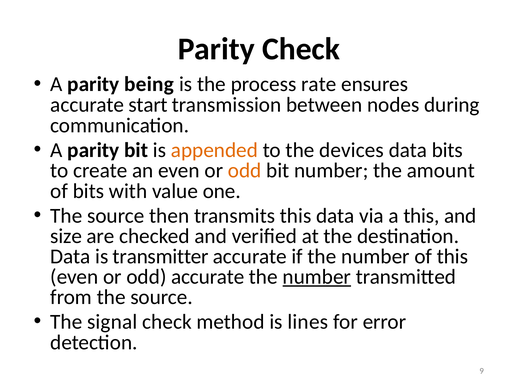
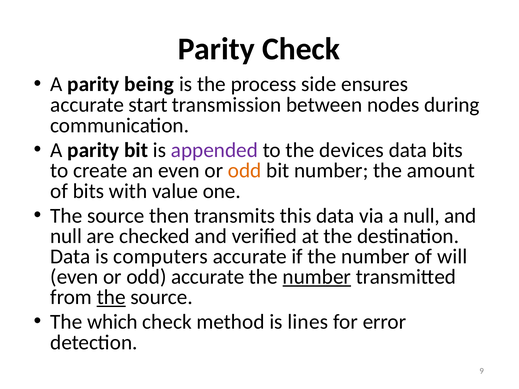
rate: rate -> side
appended colour: orange -> purple
a this: this -> null
size at (66, 236): size -> null
transmitter: transmitter -> computers
of this: this -> will
the at (111, 297) underline: none -> present
signal: signal -> which
